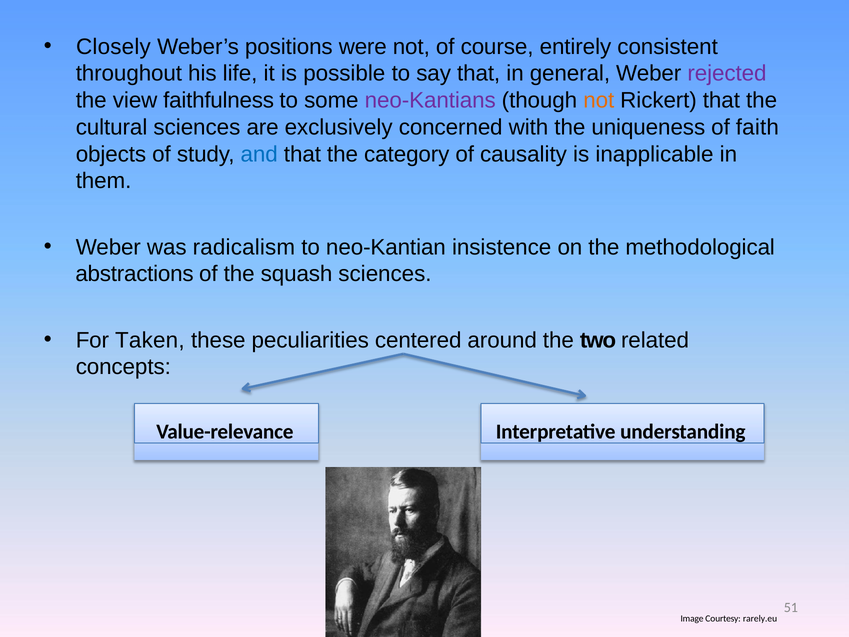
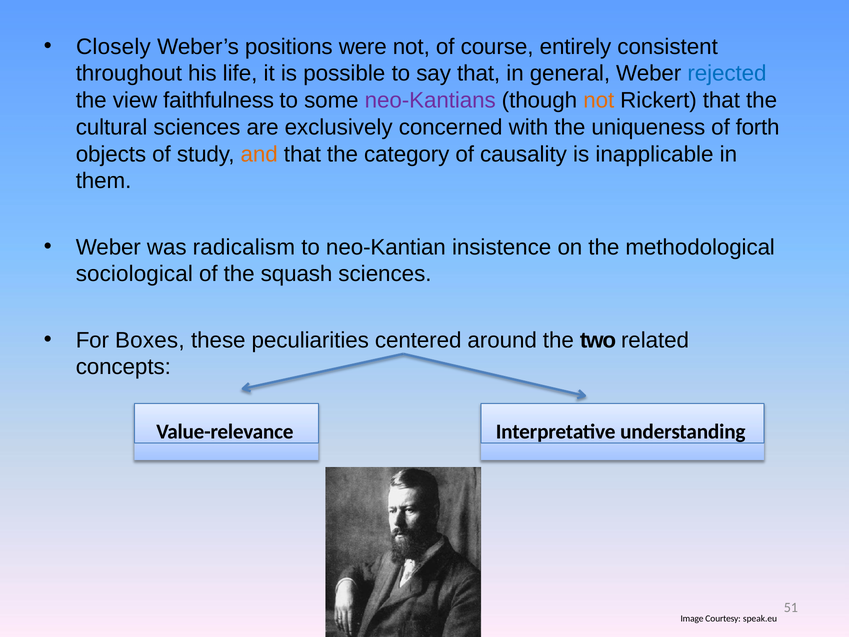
rejected colour: purple -> blue
faith: faith -> forth
and colour: blue -> orange
abstractions: abstractions -> sociological
Taken: Taken -> Boxes
rarely.eu: rarely.eu -> speak.eu
